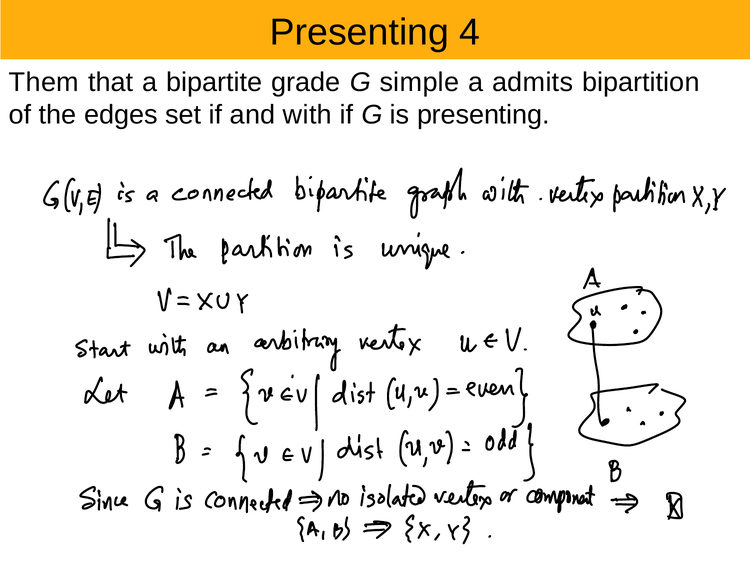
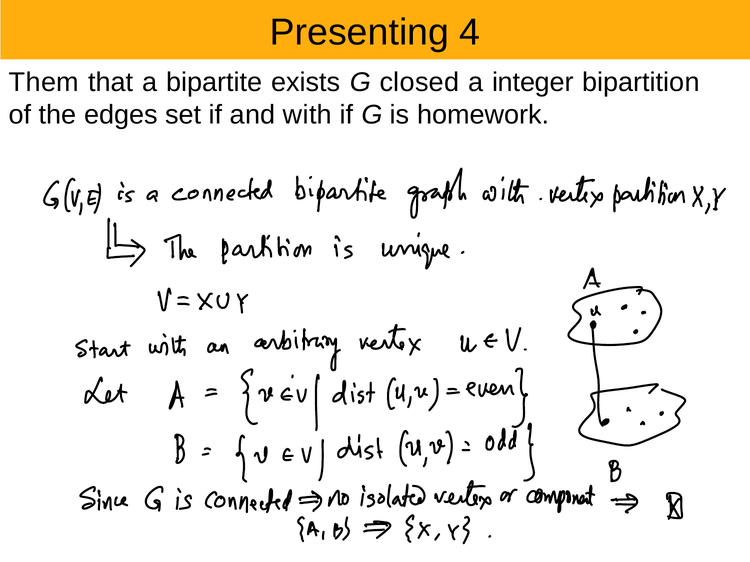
grade: grade -> exists
simple: simple -> closed
admits: admits -> integer
is presenting: presenting -> homework
